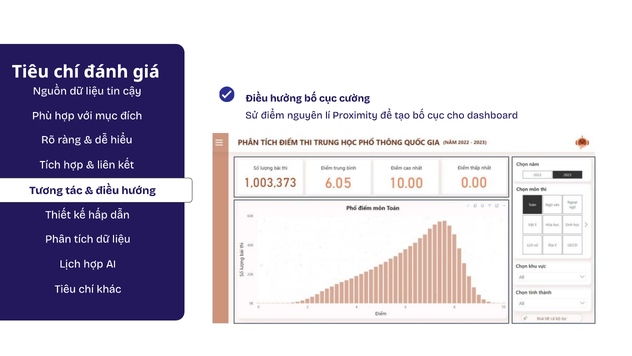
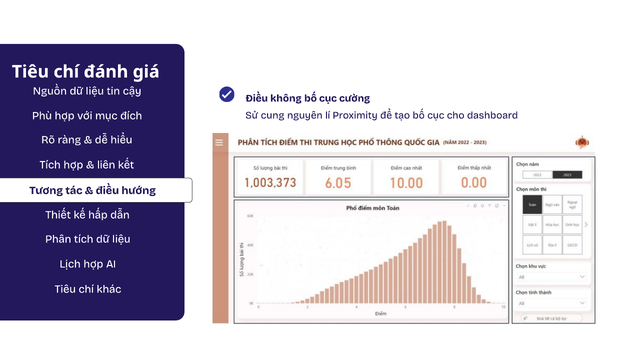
hưởng: hưởng -> không
điểm: điểm -> cung
